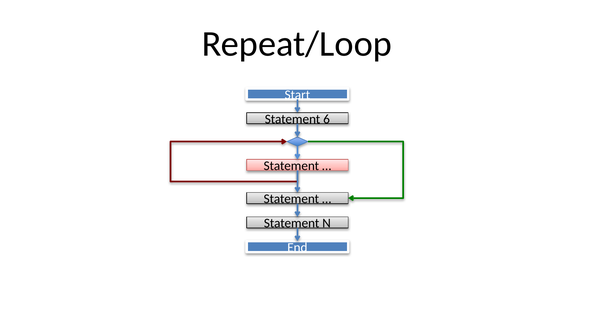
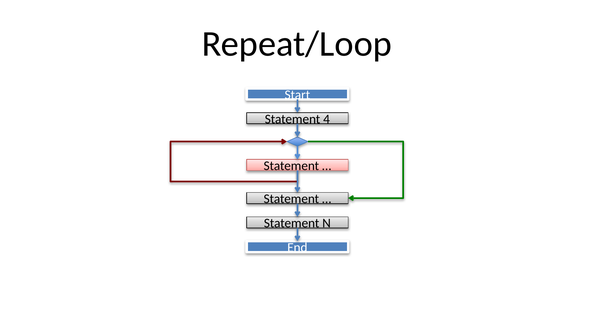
6: 6 -> 4
